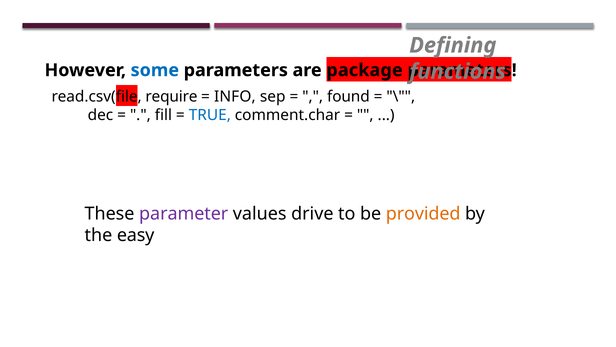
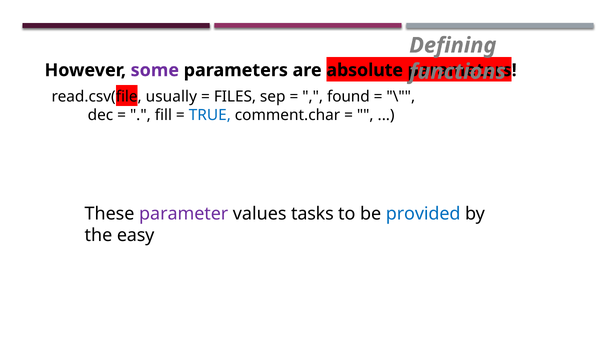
some colour: blue -> purple
package: package -> absolute
require: require -> usually
INFO: INFO -> FILES
drive: drive -> tasks
provided colour: orange -> blue
